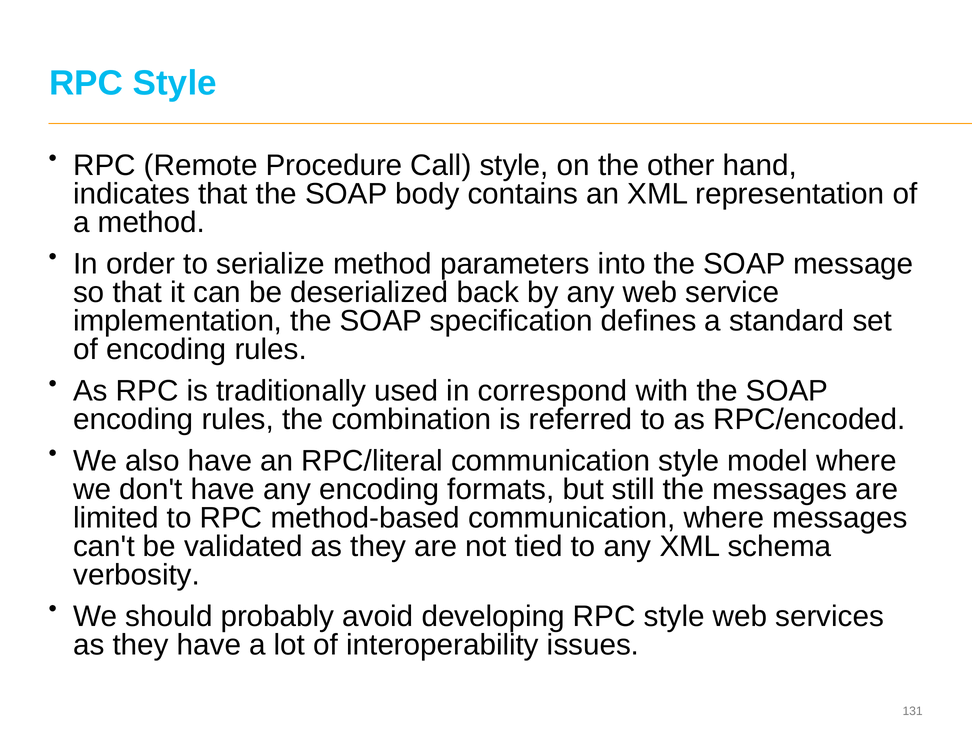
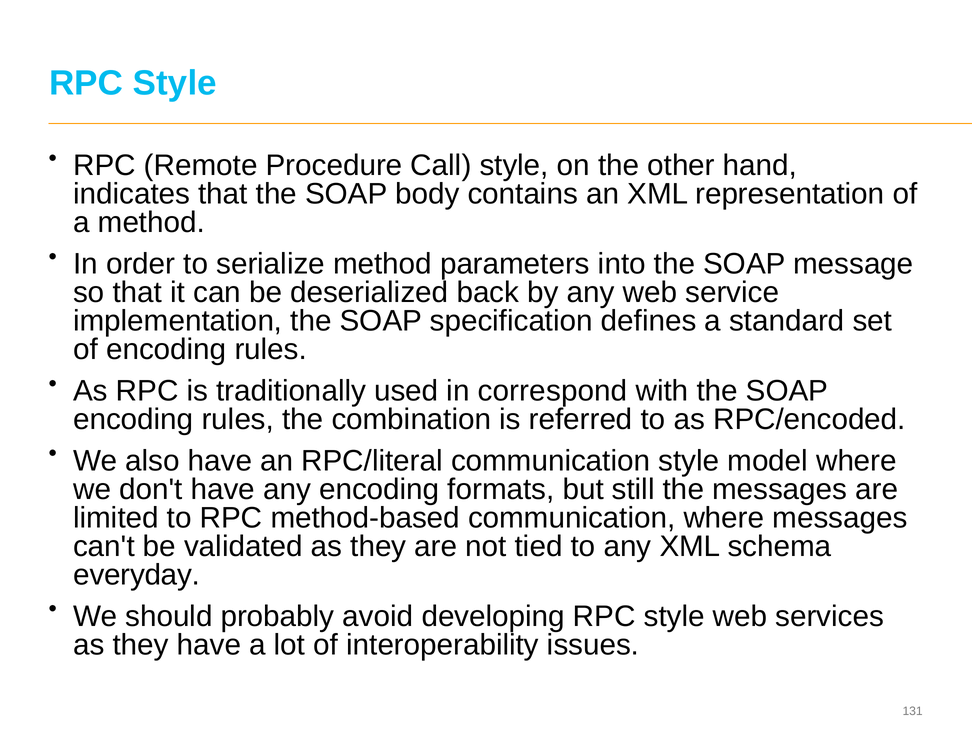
verbosity: verbosity -> everyday
